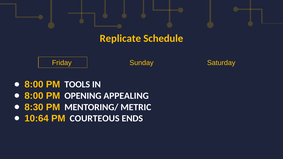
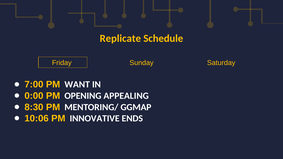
8:00 at (34, 85): 8:00 -> 7:00
TOOLS: TOOLS -> WANT
8:00 at (34, 96): 8:00 -> 0:00
METRIC: METRIC -> GGMAP
10:64: 10:64 -> 10:06
COURTEOUS: COURTEOUS -> INNOVATIVE
